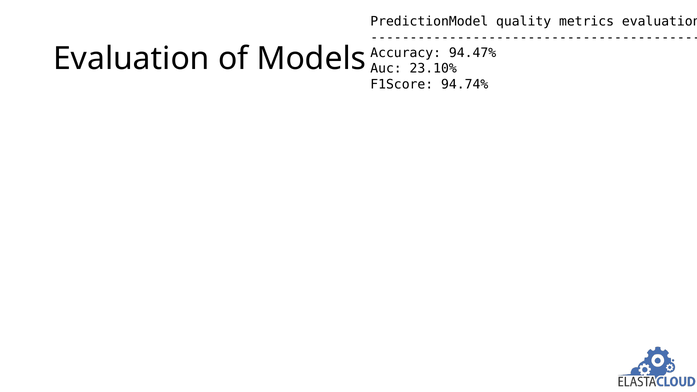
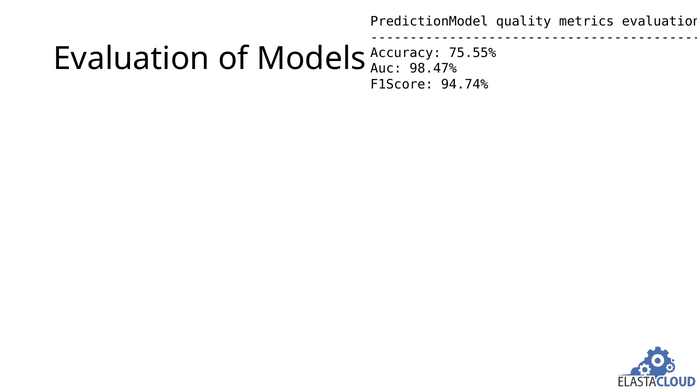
94.47%: 94.47% -> 75.55%
23.10%: 23.10% -> 98.47%
